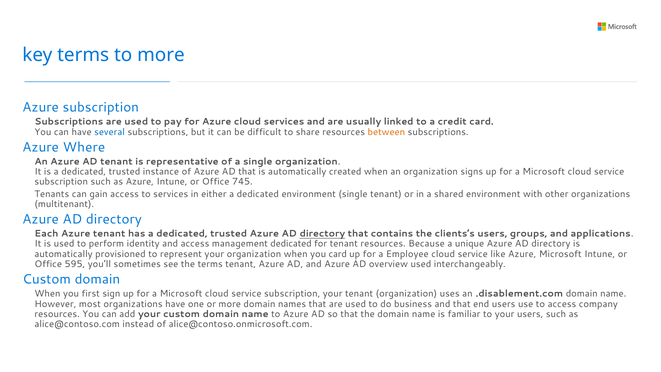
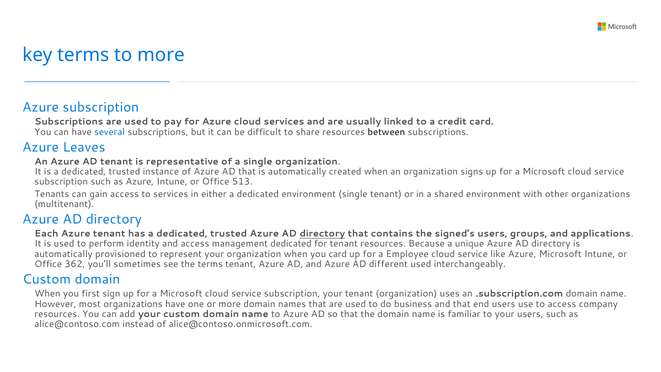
between colour: orange -> black
Where: Where -> Leaves
745: 745 -> 513
clients’s: clients’s -> signed’s
595: 595 -> 362
overview: overview -> different
.disablement.com: .disablement.com -> .subscription.com
